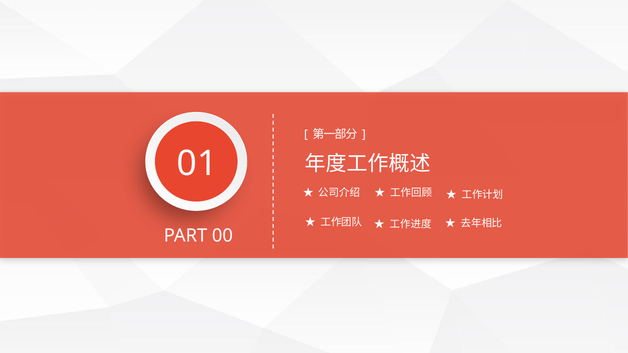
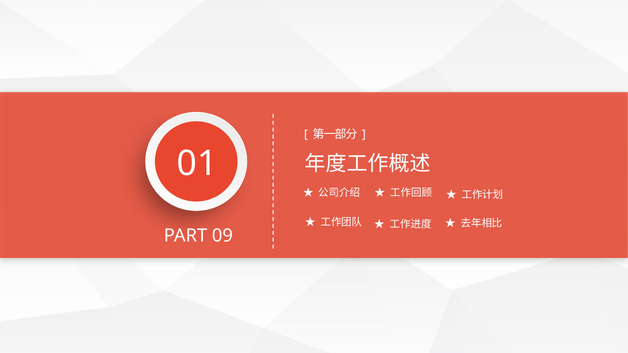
00: 00 -> 09
